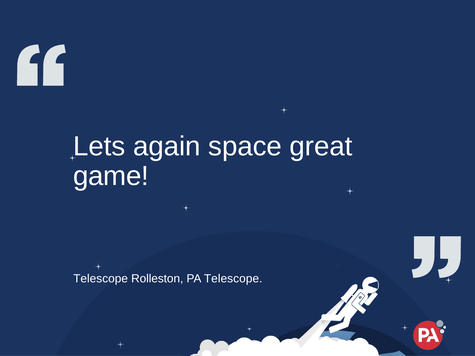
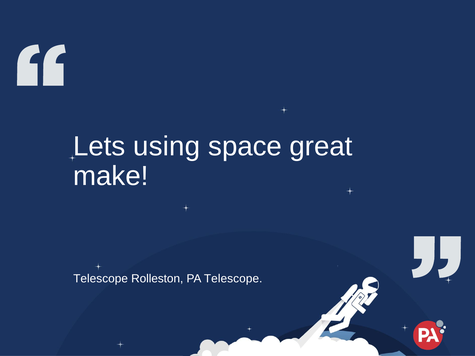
again: again -> using
game: game -> make
